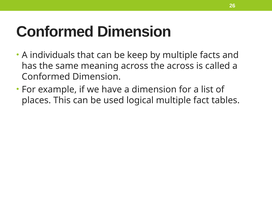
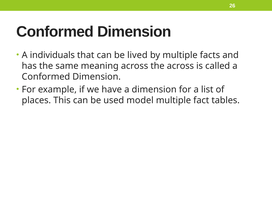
keep: keep -> lived
logical: logical -> model
